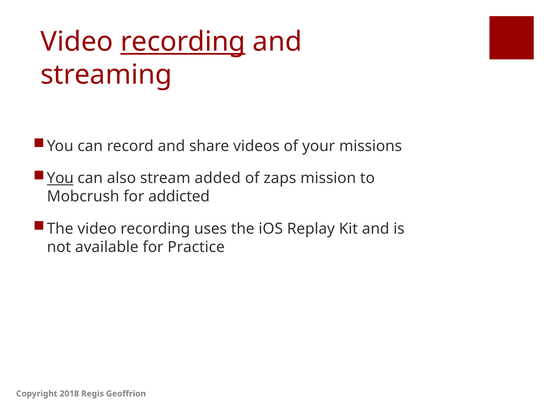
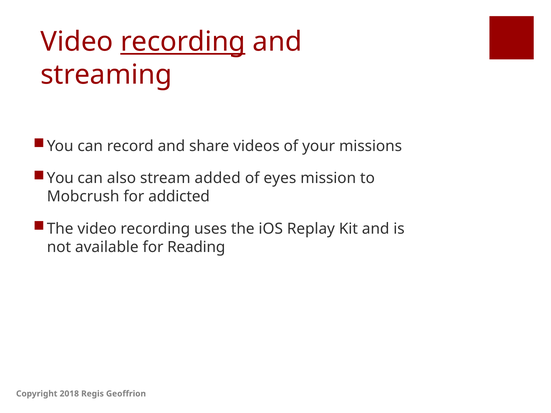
You at (60, 178) underline: present -> none
zaps: zaps -> eyes
Practice: Practice -> Reading
